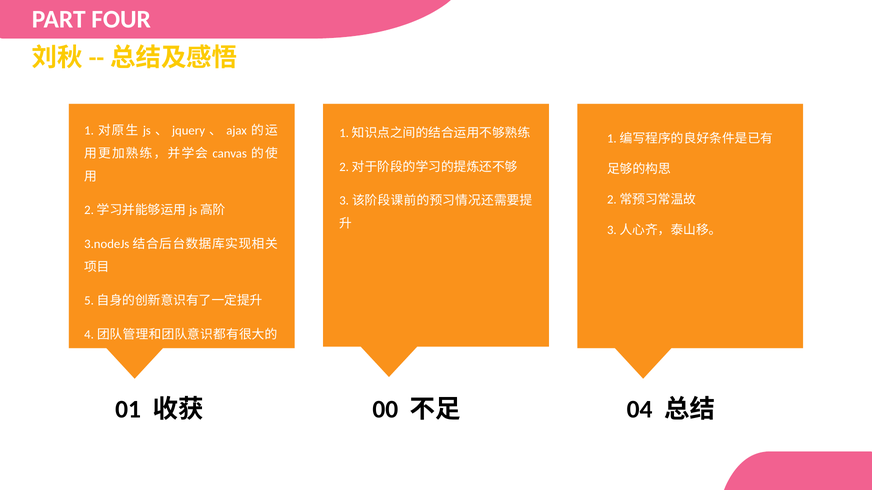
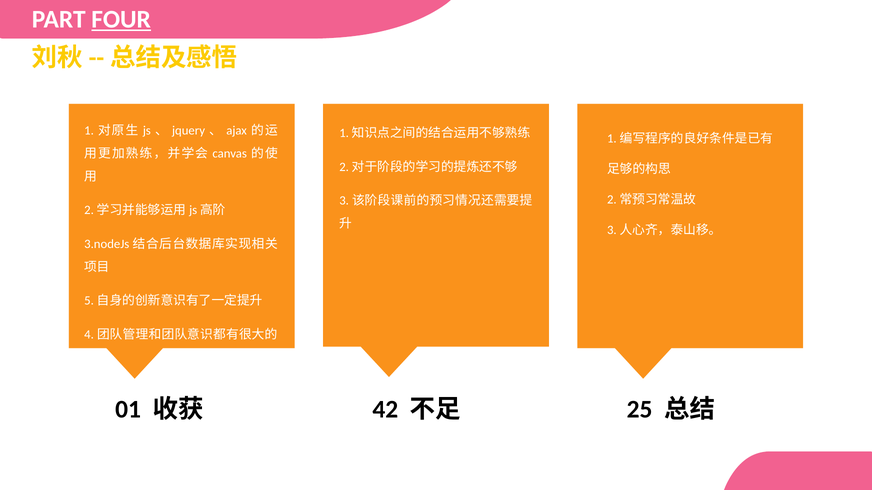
FOUR underline: none -> present
00: 00 -> 42
04: 04 -> 25
